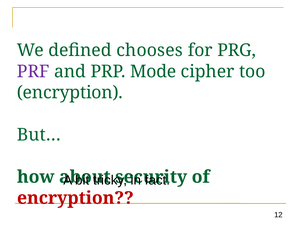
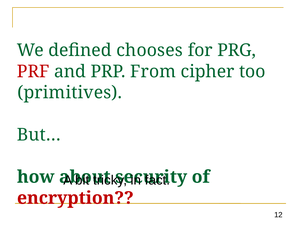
PRF colour: purple -> red
Mode: Mode -> From
encryption at (70, 92): encryption -> primitives
